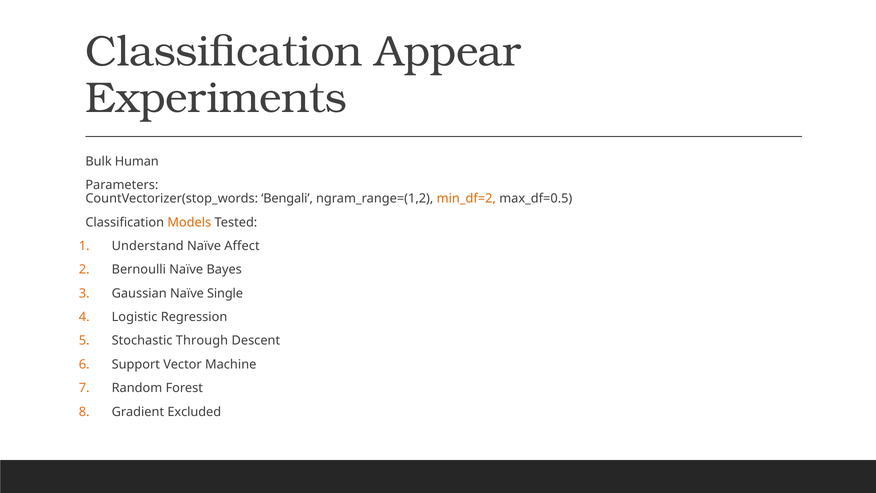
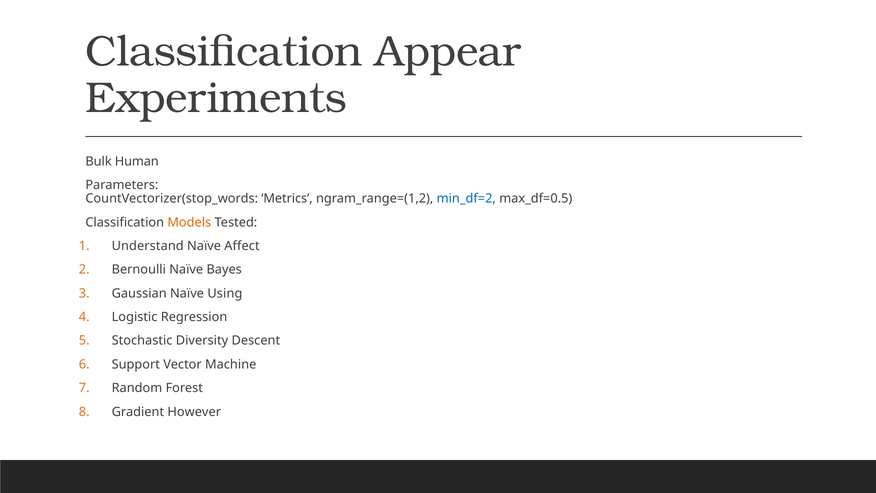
Bengali: Bengali -> Metrics
min_df=2 colour: orange -> blue
Single: Single -> Using
Through: Through -> Diversity
Excluded: Excluded -> However
